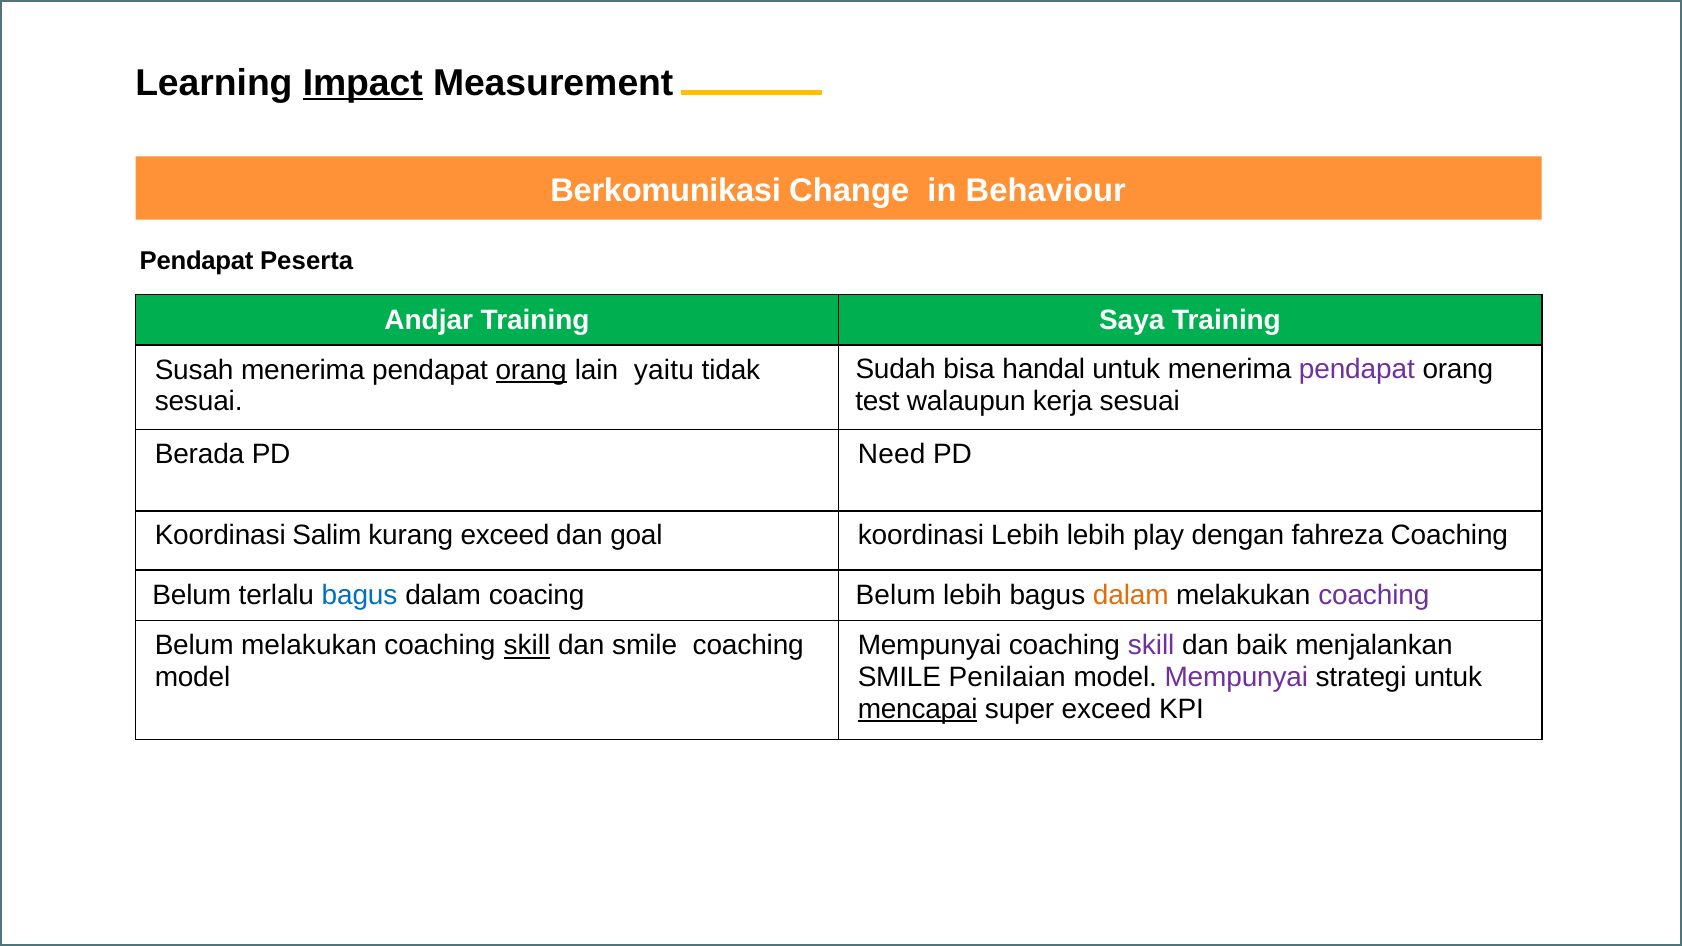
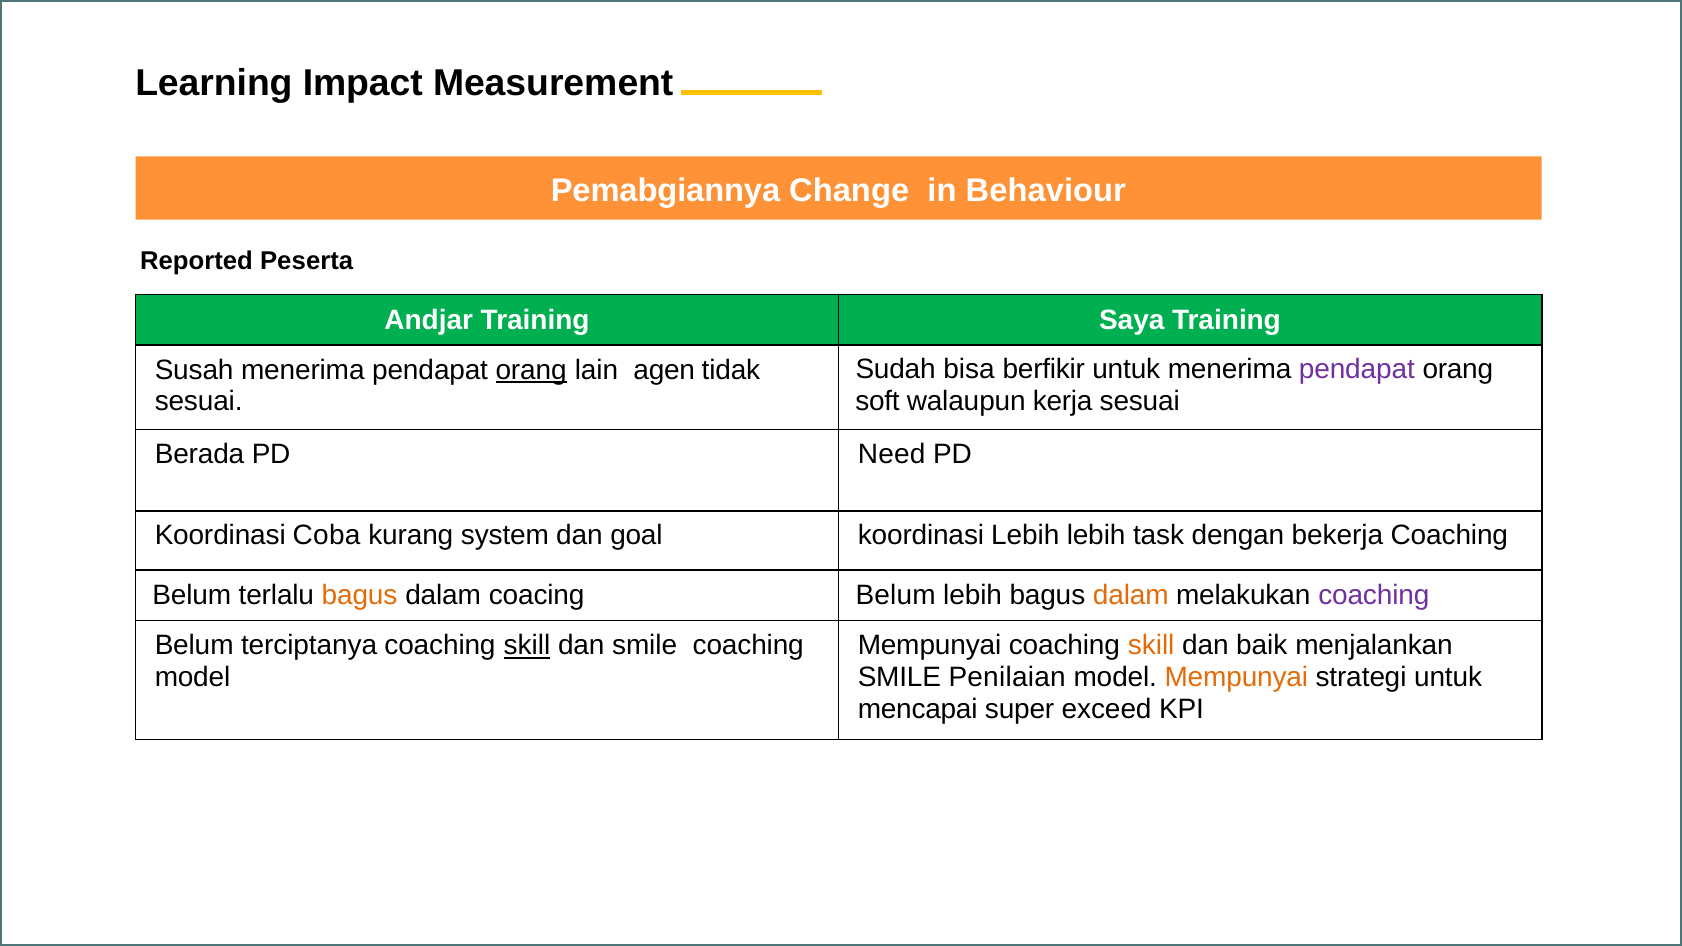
Impact underline: present -> none
Berkomunikasi: Berkomunikasi -> Pemabgiannya
Pendapat at (197, 261): Pendapat -> Reported
handal: handal -> berfikir
yaitu: yaitu -> agen
test: test -> soft
Salim: Salim -> Coba
kurang exceed: exceed -> system
play: play -> task
fahreza: fahreza -> bekerja
bagus at (360, 595) colour: blue -> orange
Belum melakukan: melakukan -> terciptanya
skill at (1151, 646) colour: purple -> orange
Mempunyai at (1236, 677) colour: purple -> orange
mencapai underline: present -> none
